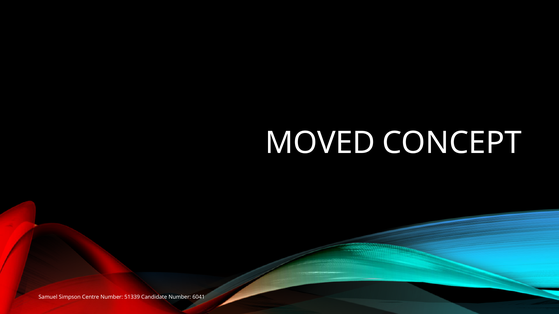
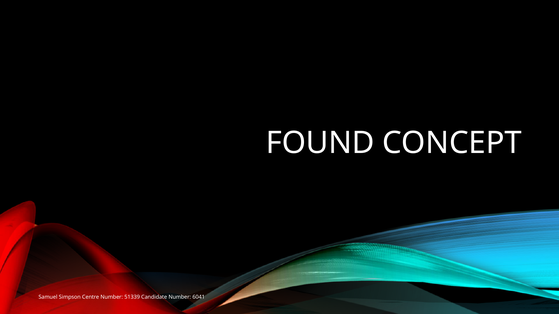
MOVED: MOVED -> FOUND
